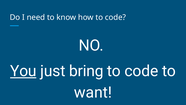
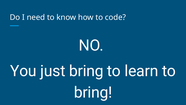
You underline: present -> none
code at (141, 71): code -> learn
want at (93, 92): want -> bring
